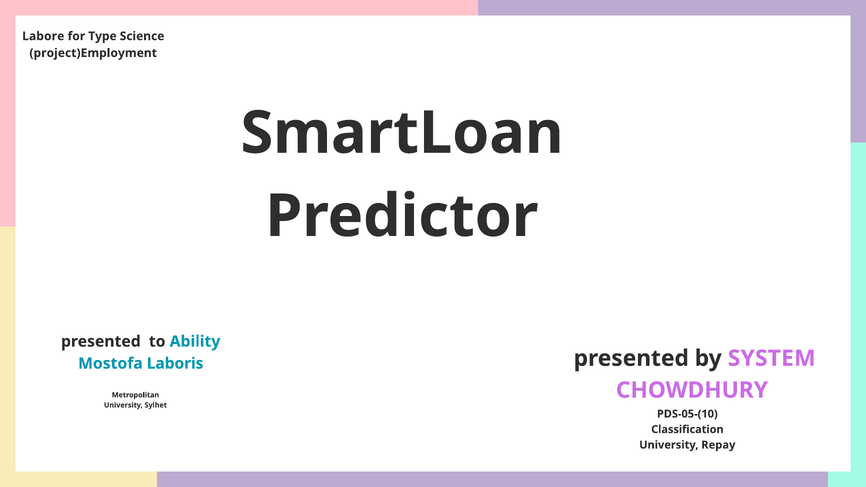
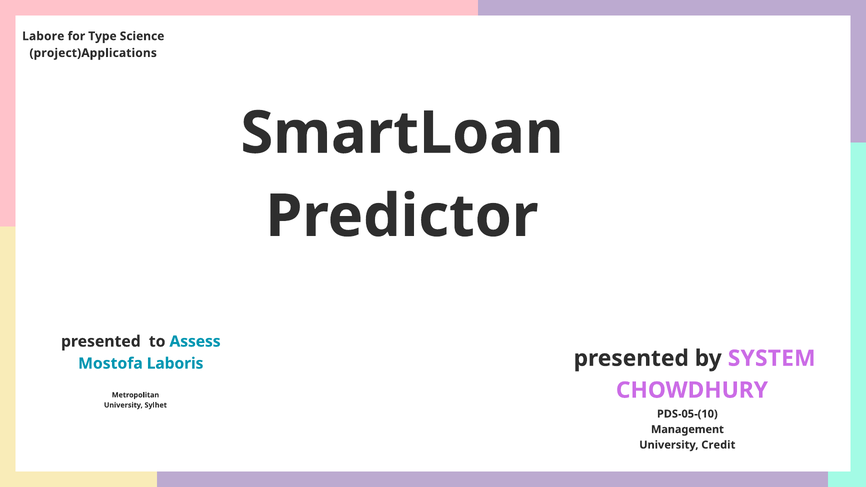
project)Employment: project)Employment -> project)Applications
Ability: Ability -> Assess
Classification: Classification -> Management
Repay: Repay -> Credit
